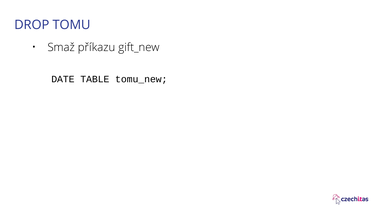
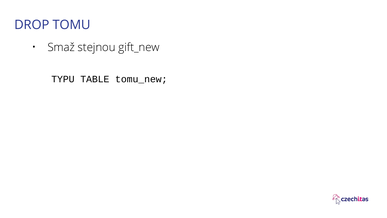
příkazu: příkazu -> stejnou
DATE: DATE -> TYPU
